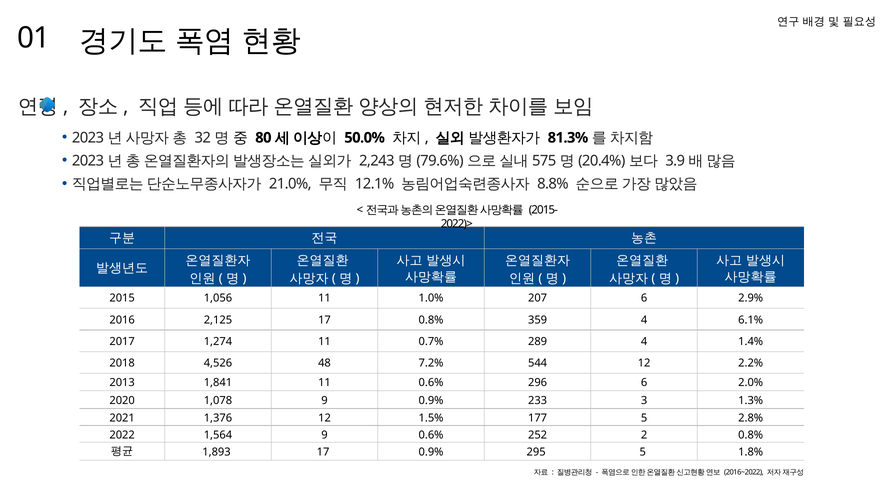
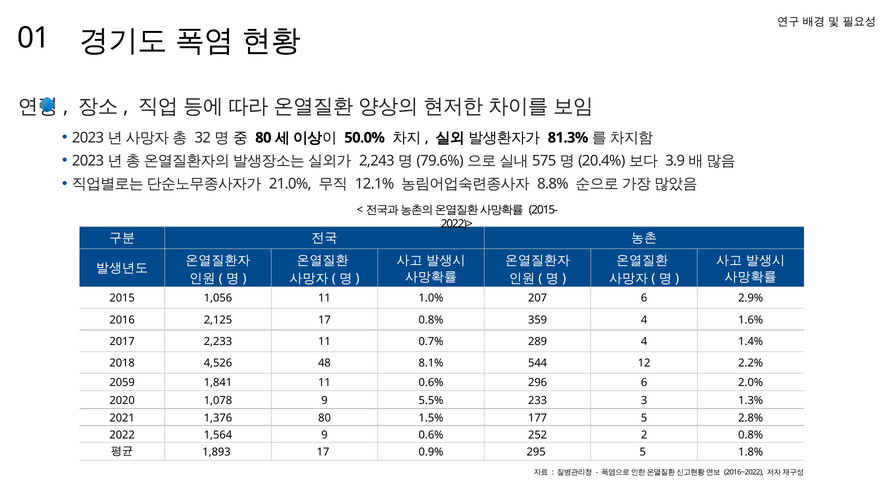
6.1%: 6.1% -> 1.6%
1,274: 1,274 -> 2,233
7.2%: 7.2% -> 8.1%
2013: 2013 -> 2059
9 0.9%: 0.9% -> 5.5%
1,376 12: 12 -> 80
